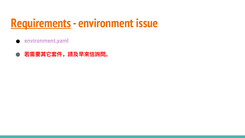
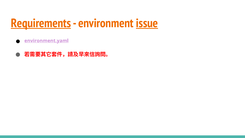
issue underline: none -> present
